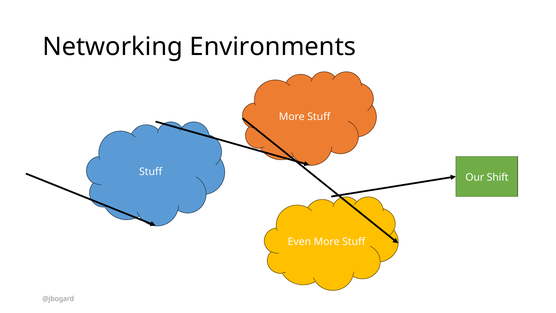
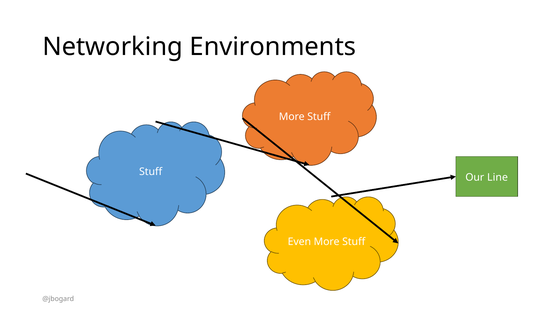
Shift: Shift -> Line
